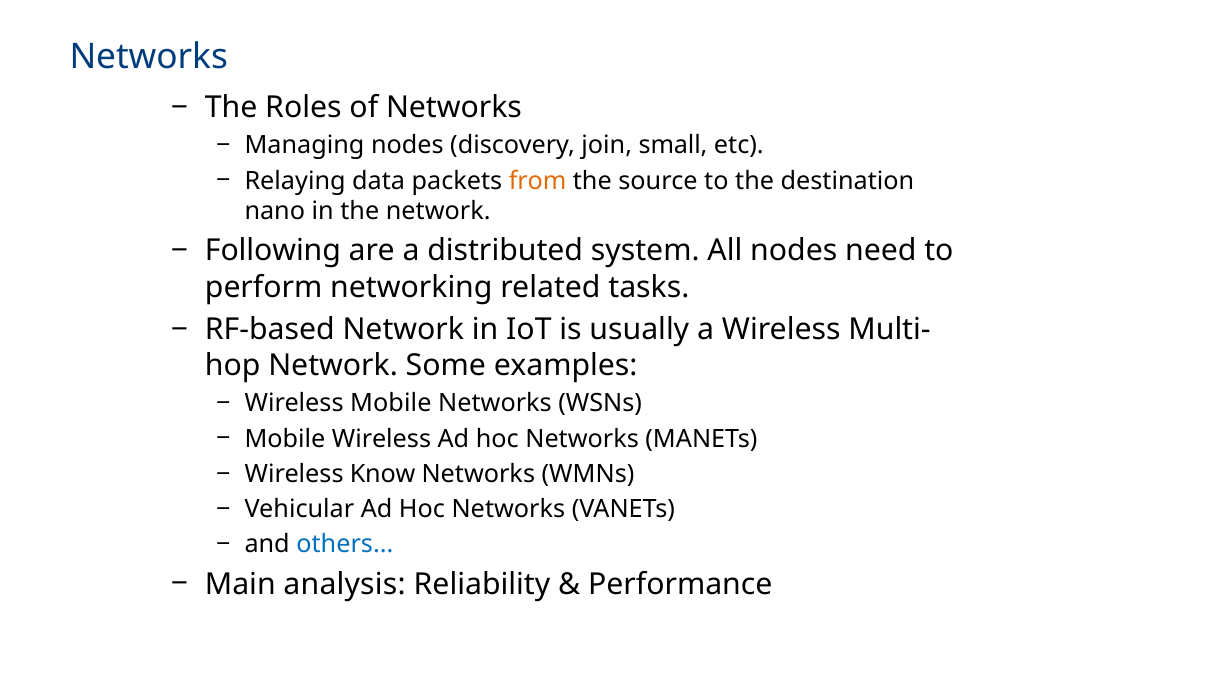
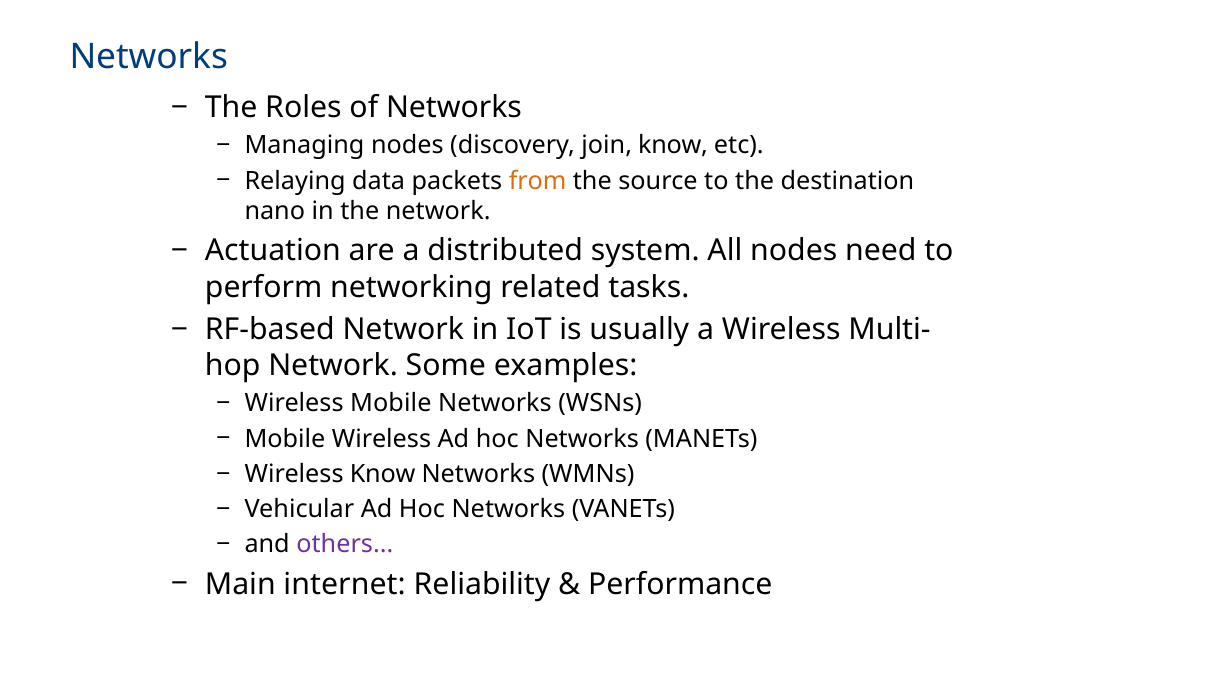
join small: small -> know
Following: Following -> Actuation
others colour: blue -> purple
analysis: analysis -> internet
